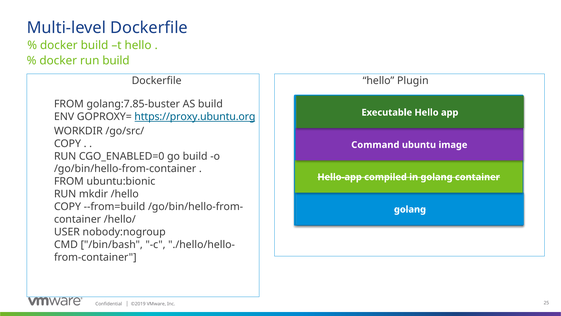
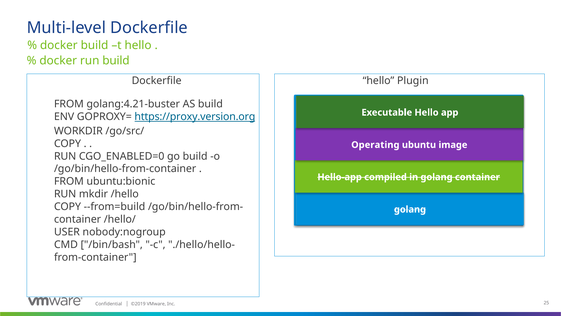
golang:7.85-buster: golang:7.85-buster -> golang:4.21-buster
https://proxy.ubuntu.org: https://proxy.ubuntu.org -> https://proxy.version.org
Command: Command -> Operating
